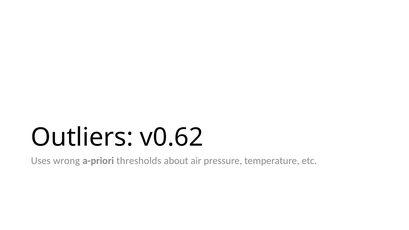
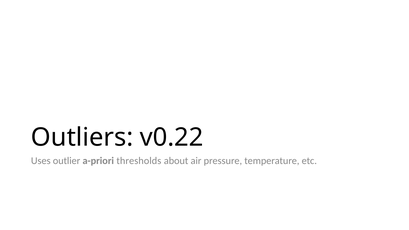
v0.62: v0.62 -> v0.22
wrong: wrong -> outlier
